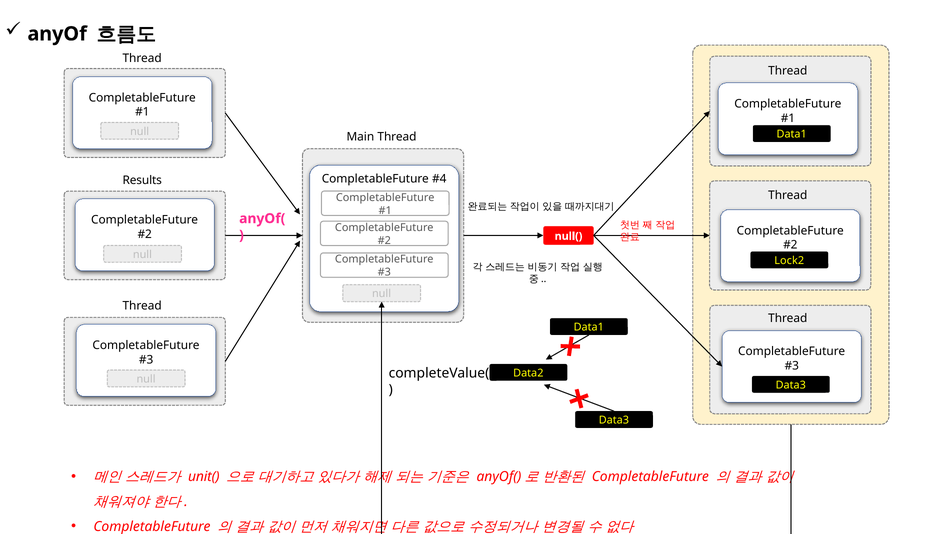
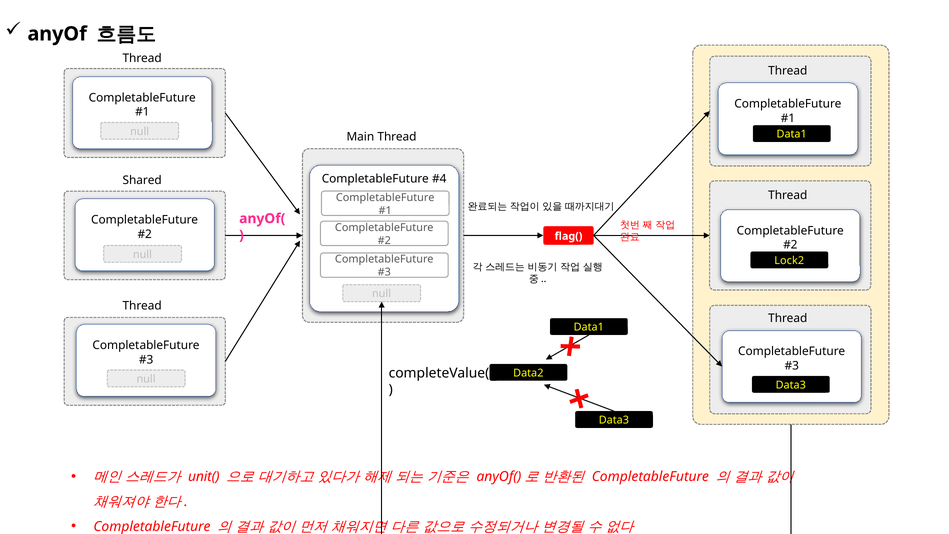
Results: Results -> Shared
null(: null( -> flag(
